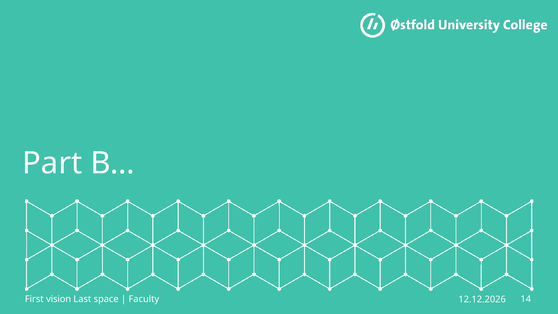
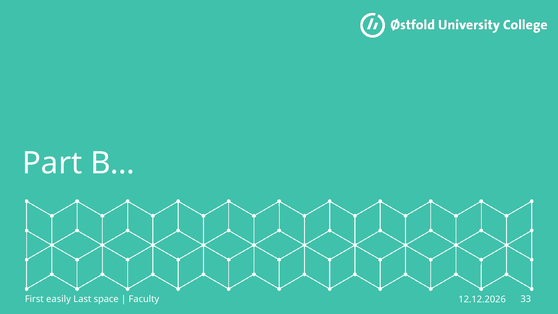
vision: vision -> easily
14: 14 -> 33
